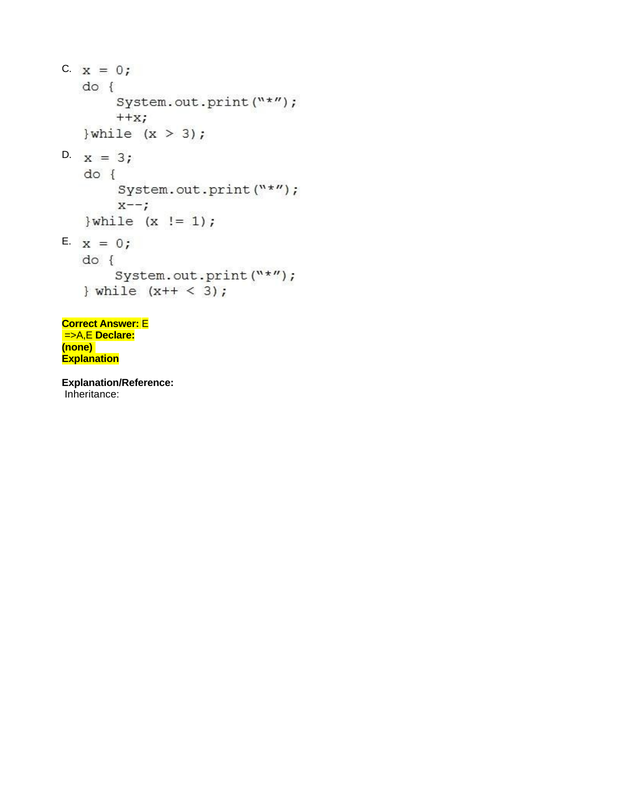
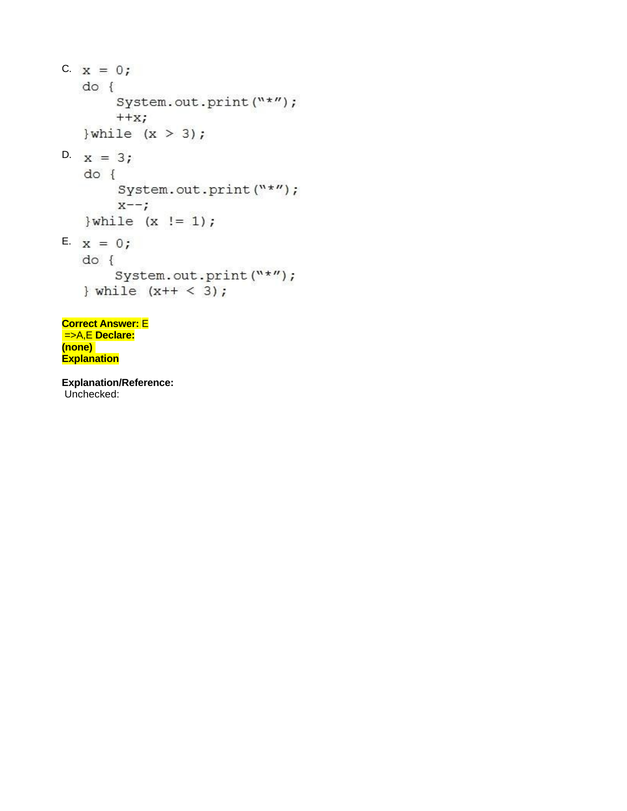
Inheritance: Inheritance -> Unchecked
